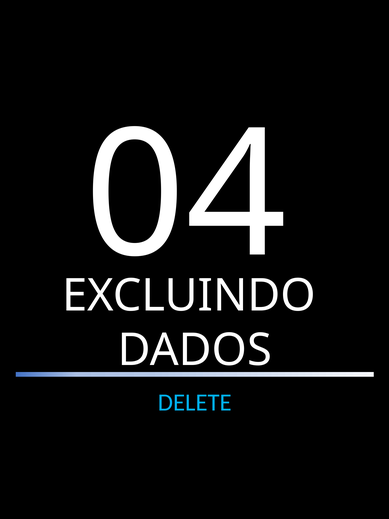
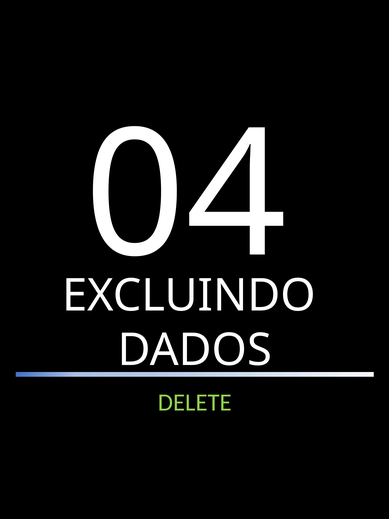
DELETE colour: light blue -> light green
